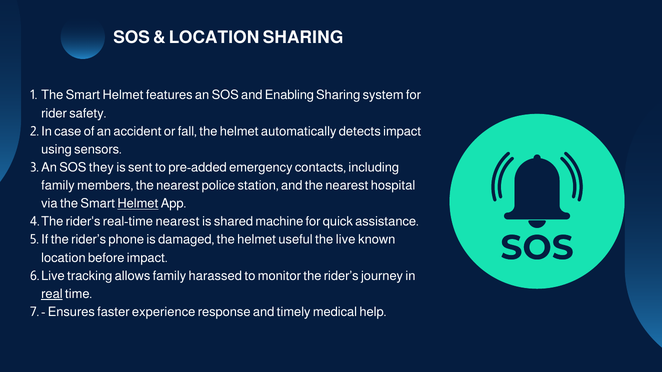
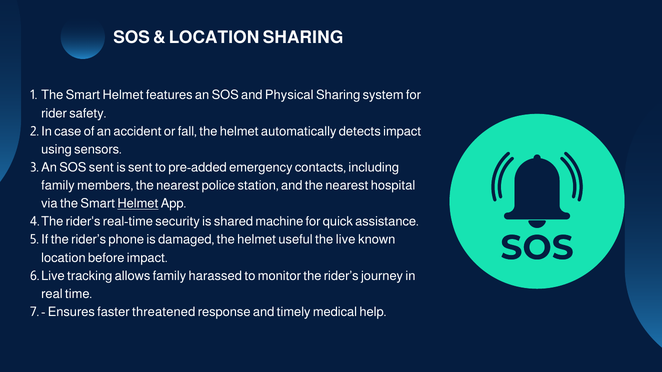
Enabling: Enabling -> Physical
SOS they: they -> sent
real-time nearest: nearest -> security
real underline: present -> none
experience: experience -> threatened
